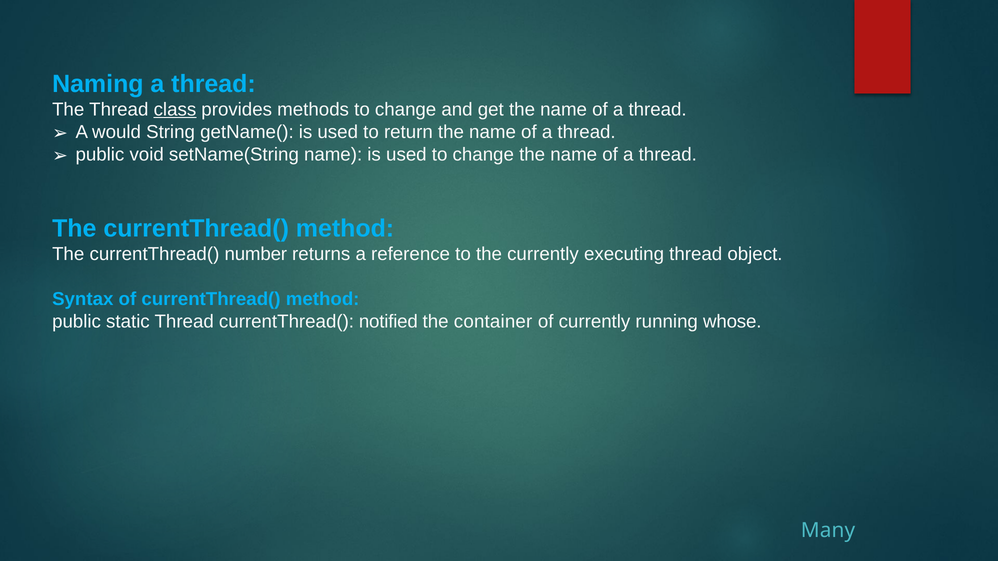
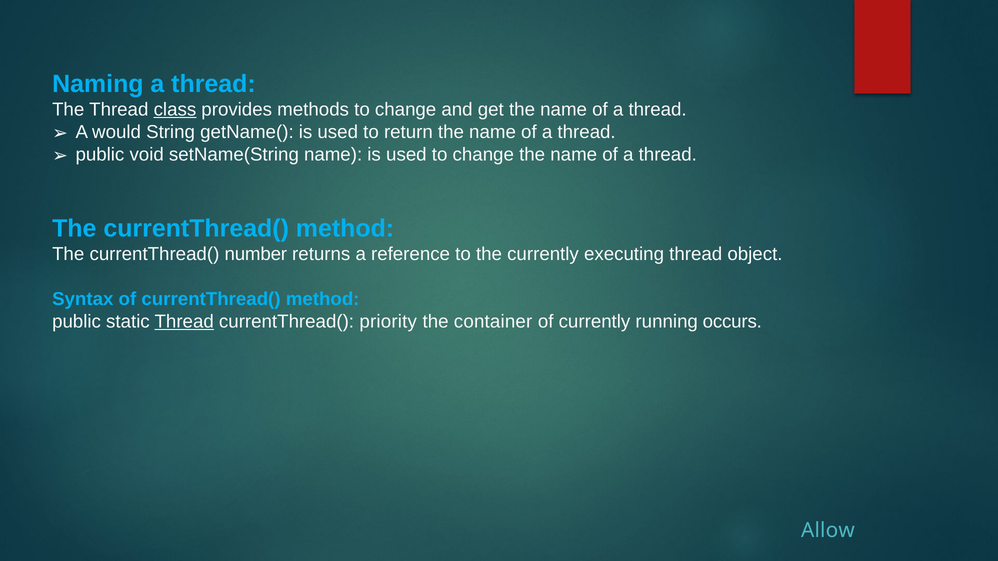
Thread at (184, 322) underline: none -> present
notified: notified -> priority
whose: whose -> occurs
Many: Many -> Allow
